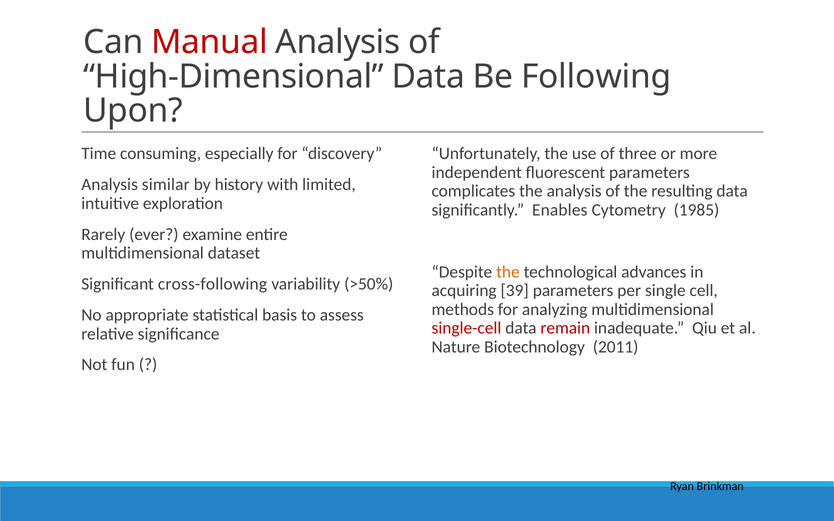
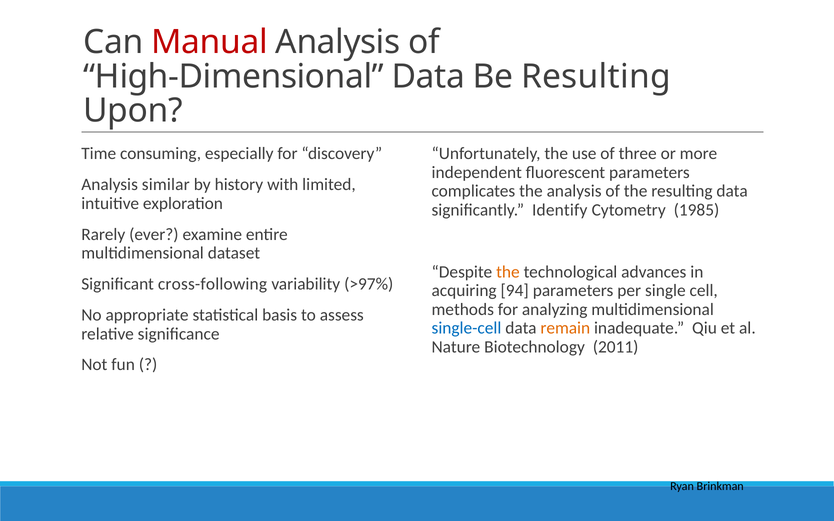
Be Following: Following -> Resulting
Enables: Enables -> Identify
>50%: >50% -> >97%
39: 39 -> 94
single-cell colour: red -> blue
remain colour: red -> orange
